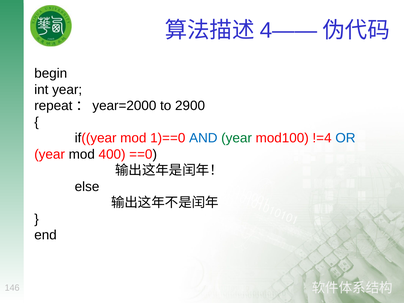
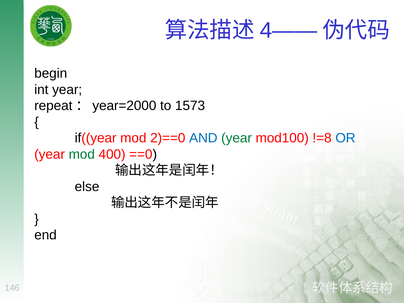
2900: 2900 -> 1573
1)==0: 1)==0 -> 2)==0
!=4: !=4 -> !=8
mod at (82, 154) colour: black -> green
